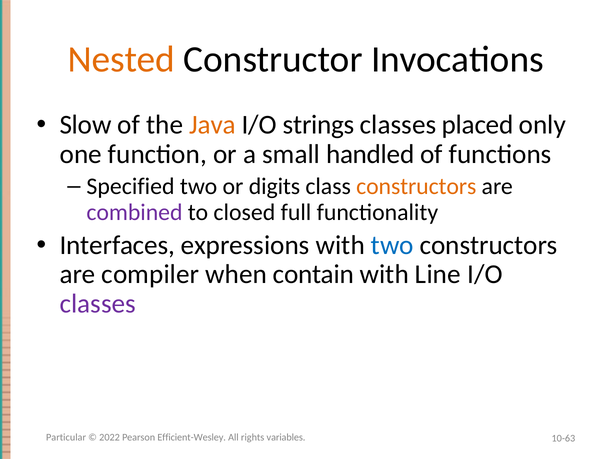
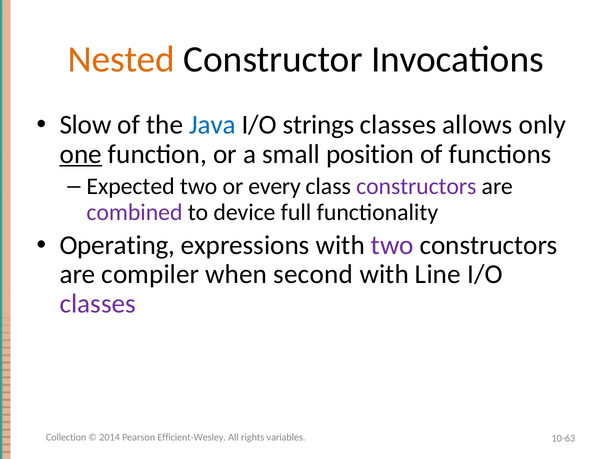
Java colour: orange -> blue
placed: placed -> allows
one underline: none -> present
handled: handled -> position
Specified: Specified -> Expected
digits: digits -> every
constructors at (416, 186) colour: orange -> purple
closed: closed -> device
Interfaces: Interfaces -> Operating
two at (392, 245) colour: blue -> purple
contain: contain -> second
Particular: Particular -> Collection
2022: 2022 -> 2014
